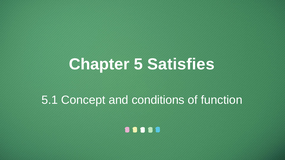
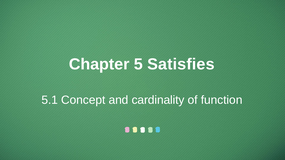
conditions: conditions -> cardinality
